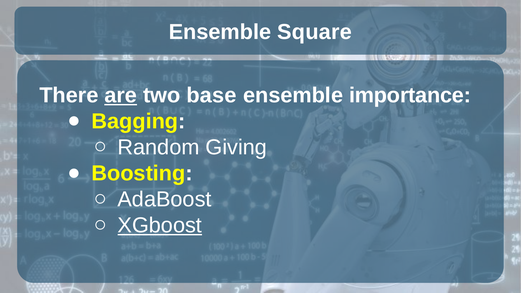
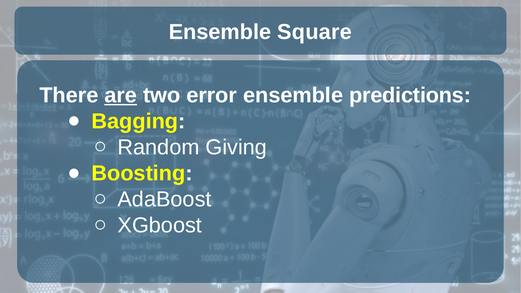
base: base -> error
importance: importance -> predictions
XGboost underline: present -> none
